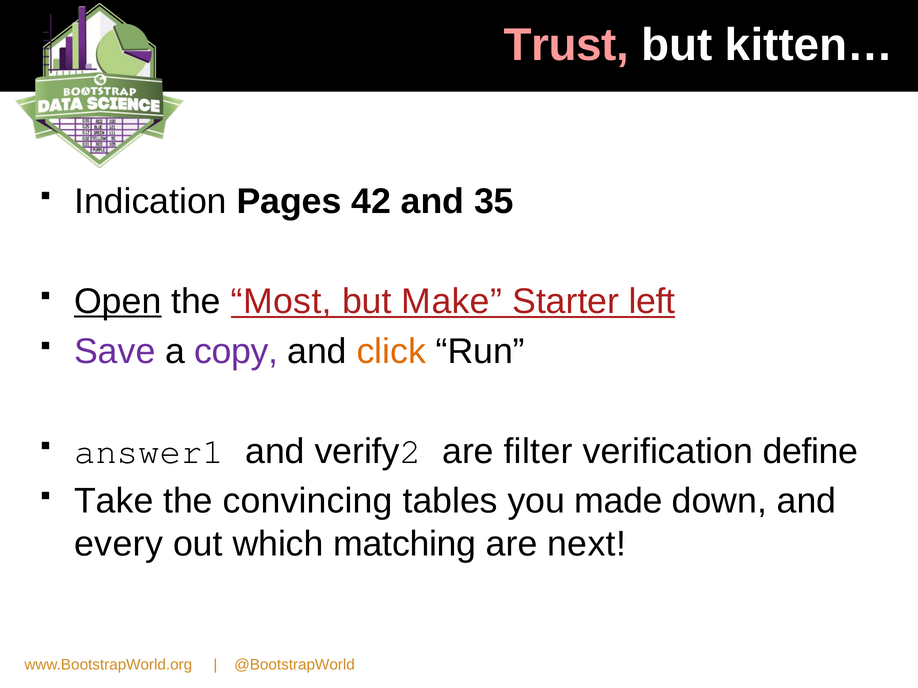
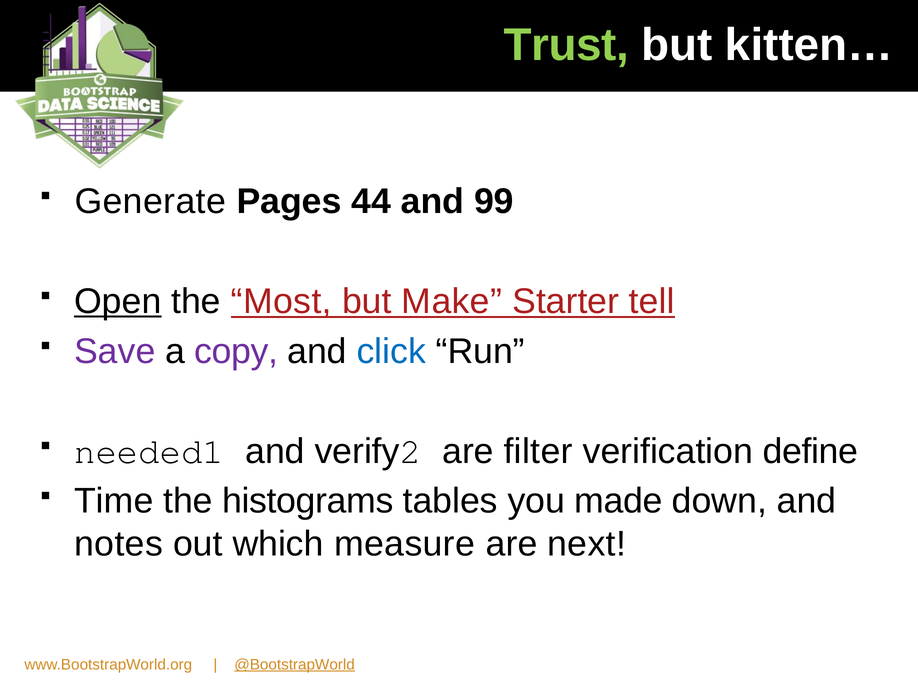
Trust colour: pink -> light green
Indication: Indication -> Generate
42: 42 -> 44
35: 35 -> 99
left: left -> tell
click colour: orange -> blue
answer1: answer1 -> needed1
Take: Take -> Time
convincing: convincing -> histograms
every: every -> notes
matching: matching -> measure
@BootstrapWorld underline: none -> present
